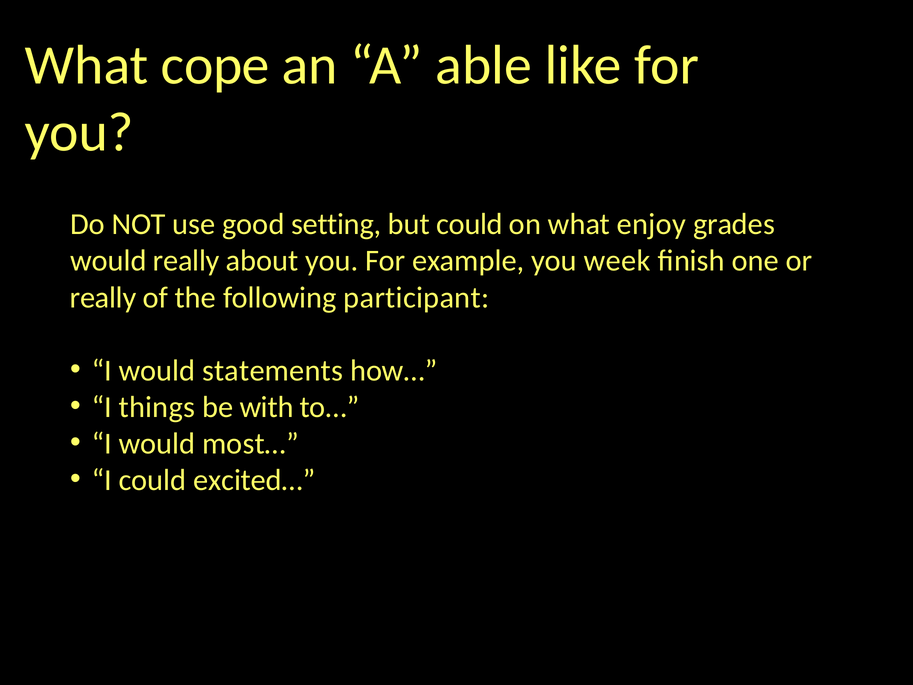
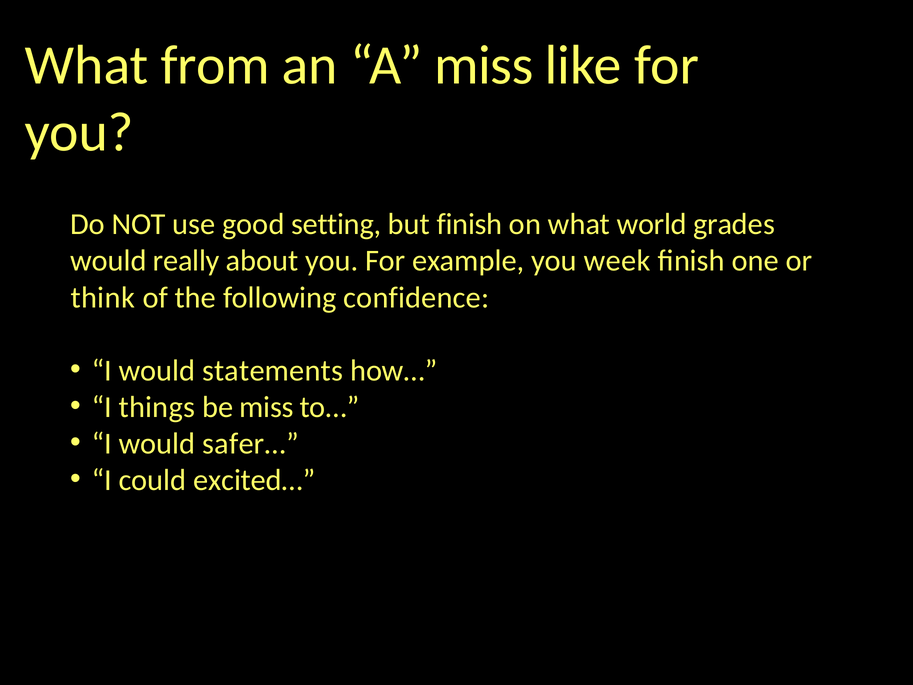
cope: cope -> from
A able: able -> miss
but could: could -> finish
enjoy: enjoy -> world
really at (103, 297): really -> think
participant: participant -> confidence
be with: with -> miss
most…: most… -> safer…
